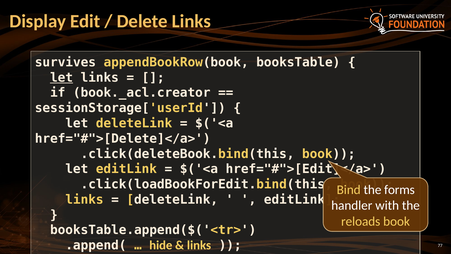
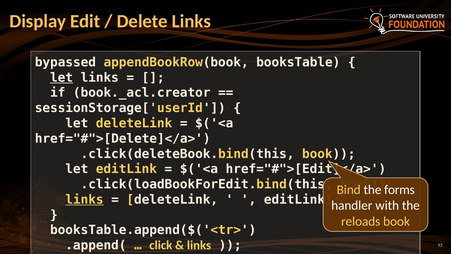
survives: survives -> bypassed
links at (84, 199) underline: none -> present
hide: hide -> click
